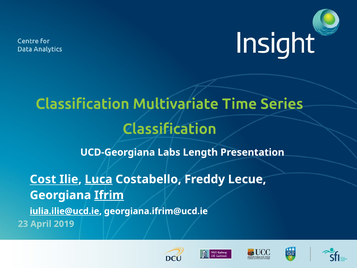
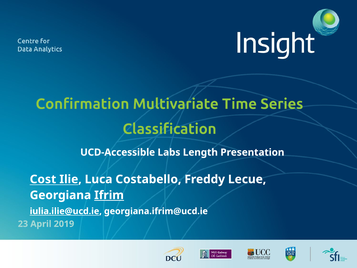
Classification at (82, 104): Classification -> Confirmation
UCD-Georgiana: UCD-Georgiana -> UCD-Accessible
Luca underline: present -> none
